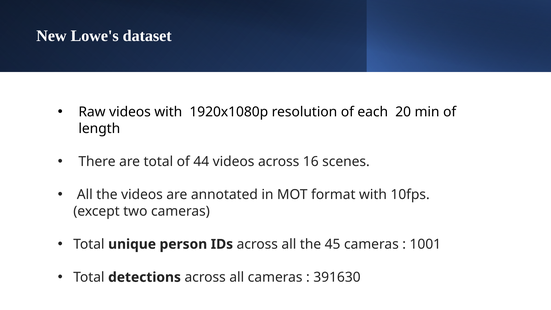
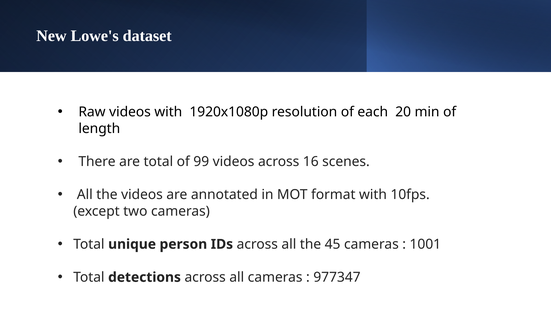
44: 44 -> 99
391630: 391630 -> 977347
